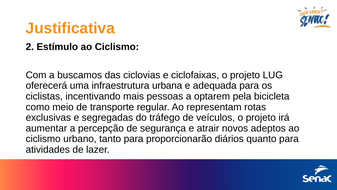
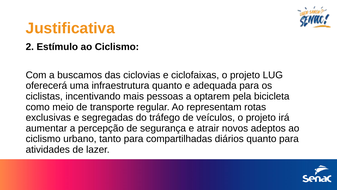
infraestrutura urbana: urbana -> quanto
proporcionarão: proporcionarão -> compartilhadas
